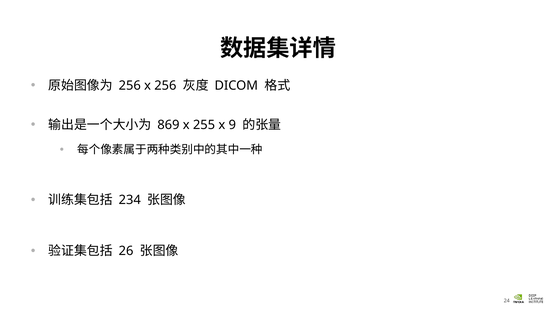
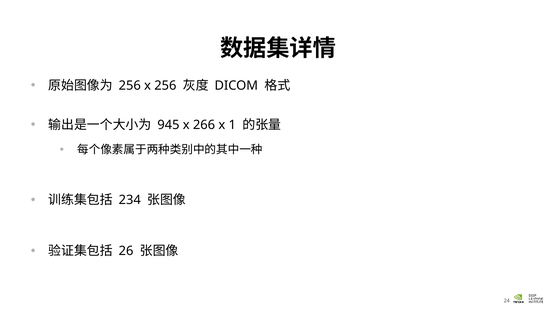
869: 869 -> 945
255: 255 -> 266
9: 9 -> 1
